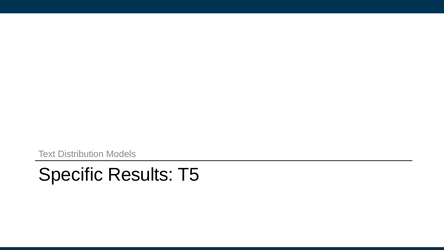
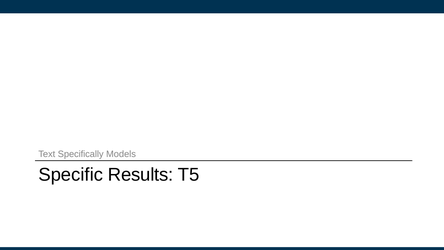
Distribution: Distribution -> Specifically
